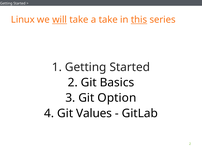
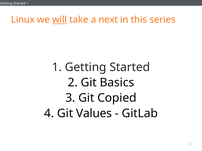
a take: take -> next
this underline: present -> none
Option: Option -> Copied
